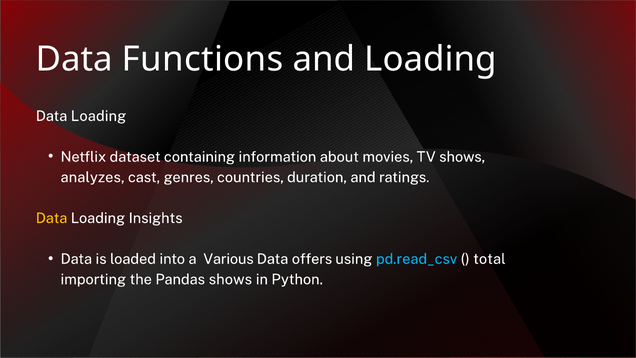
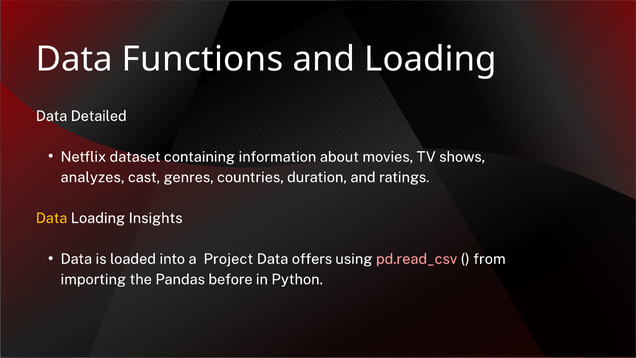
Loading at (99, 116): Loading -> Detailed
Various: Various -> Project
pd.read_csv colour: light blue -> pink
total: total -> from
Pandas shows: shows -> before
